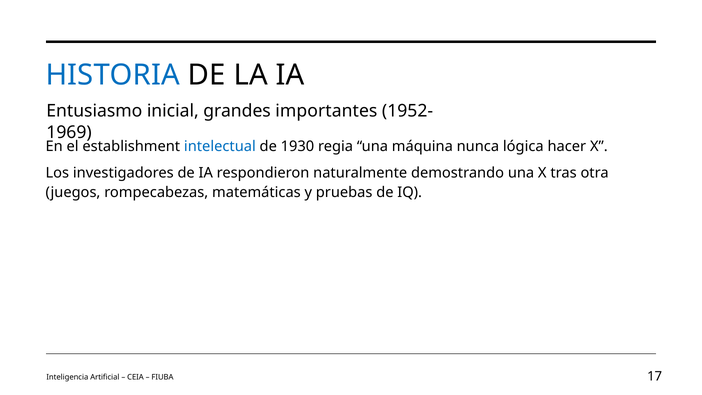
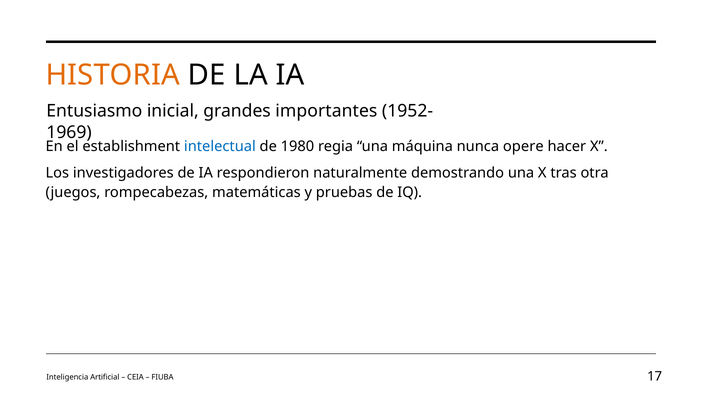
HISTORIA colour: blue -> orange
1930: 1930 -> 1980
lógica: lógica -> opere
